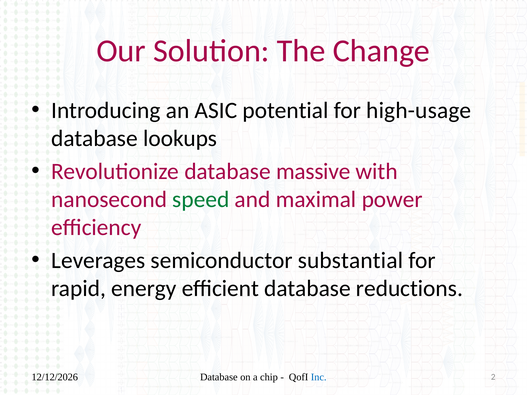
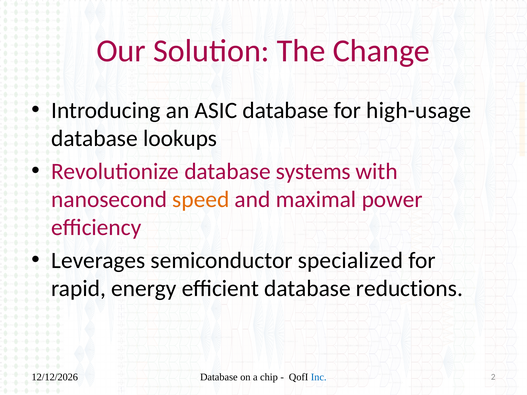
ASIC potential: potential -> database
massive: massive -> systems
speed colour: green -> orange
substantial: substantial -> specialized
